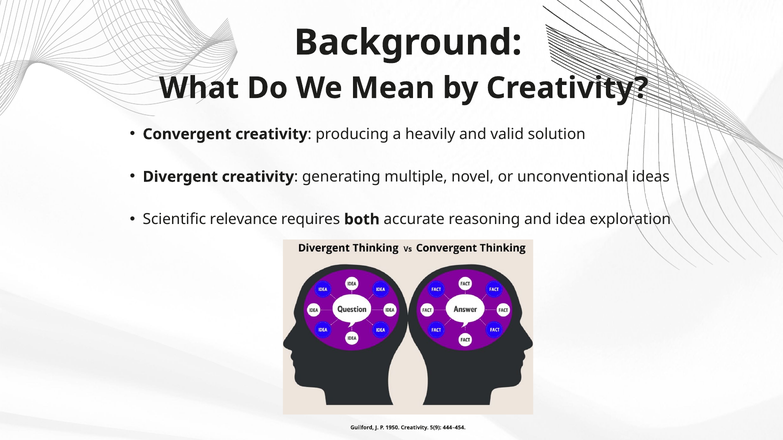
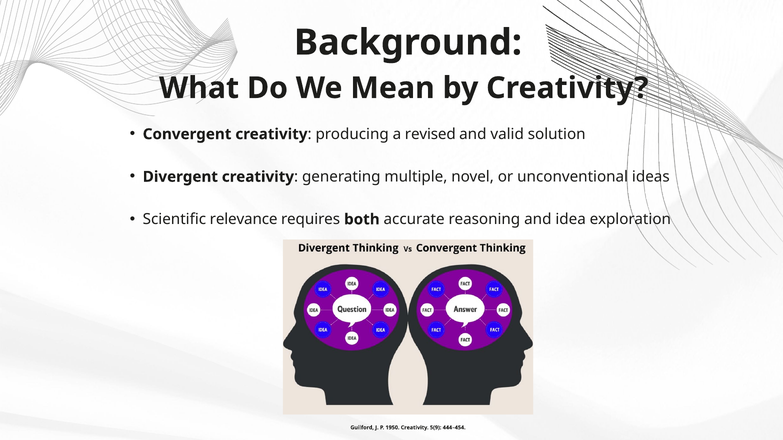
heavily: heavily -> revised
